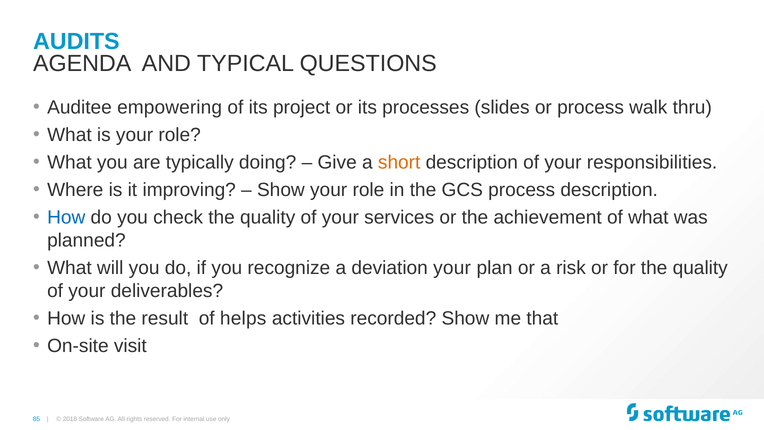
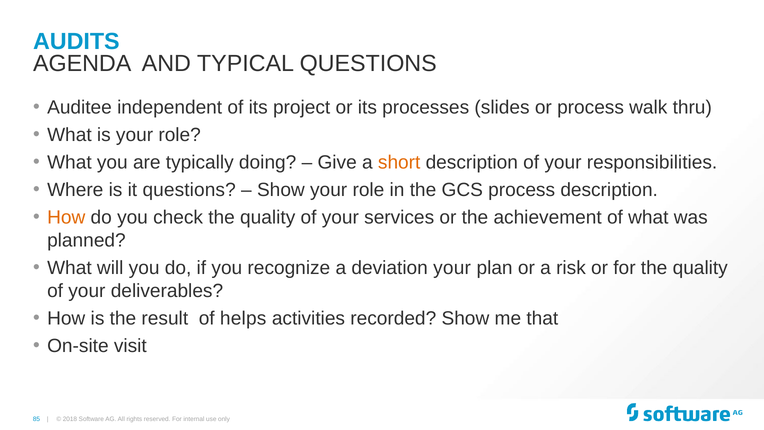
empowering: empowering -> independent
it improving: improving -> questions
How at (66, 217) colour: blue -> orange
